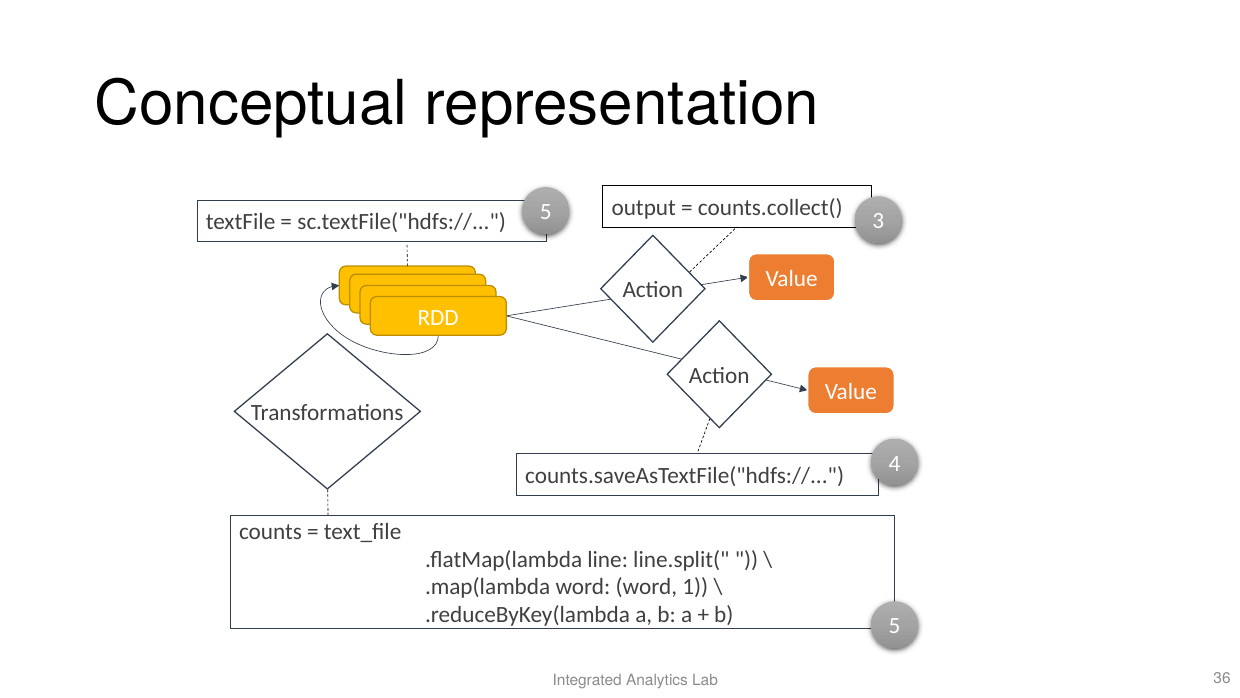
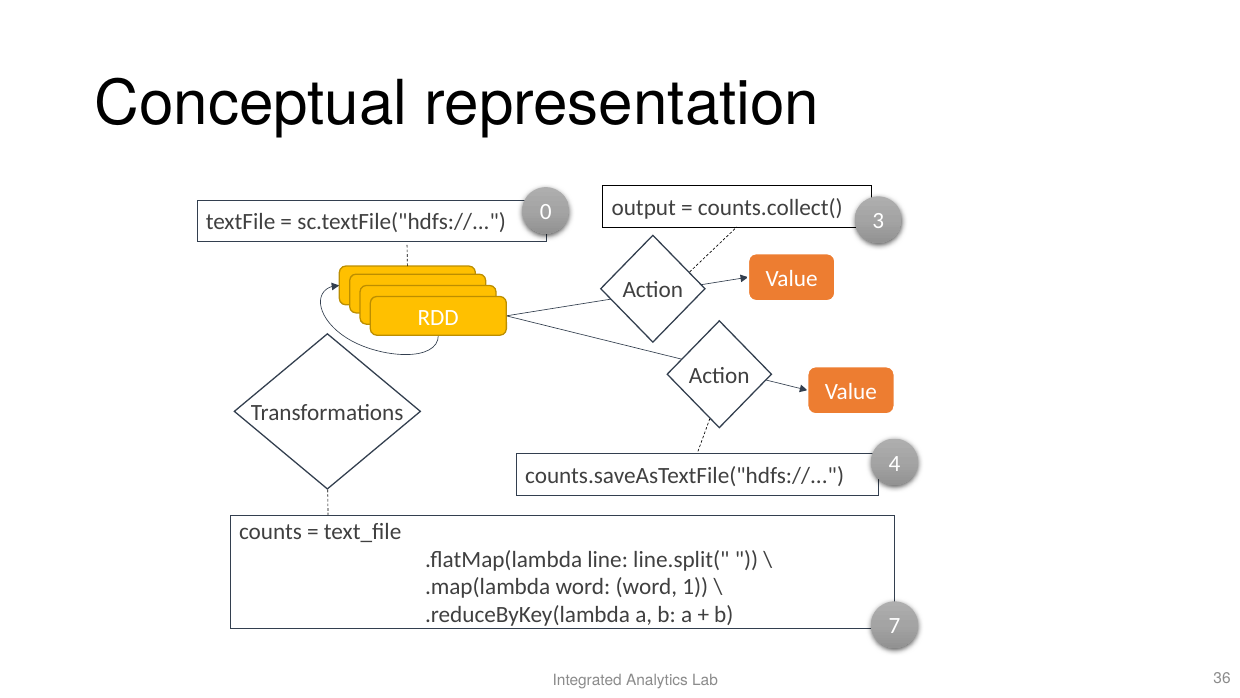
sc.textFile("hdfs:// 5: 5 -> 0
b 5: 5 -> 7
